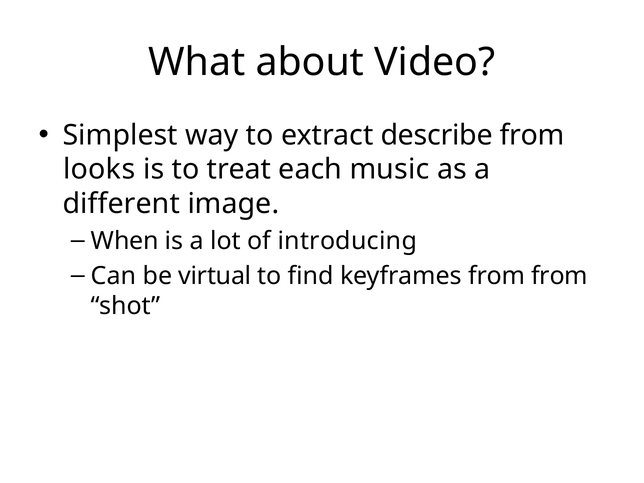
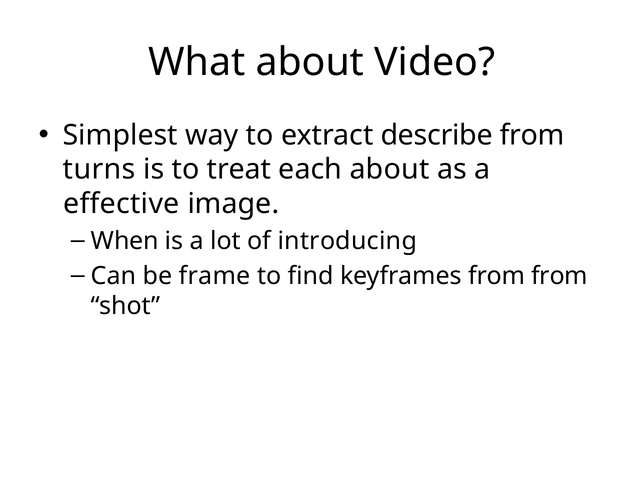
looks: looks -> turns
each music: music -> about
different: different -> effective
virtual: virtual -> frame
